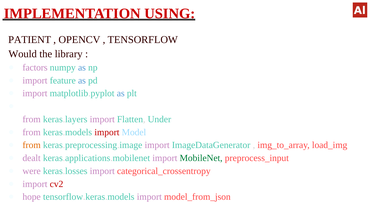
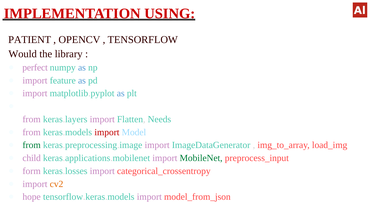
factors: factors -> perfect
Under: Under -> Needs
from at (32, 145) colour: orange -> green
dealt: dealt -> child
were: were -> form
cv2 colour: red -> orange
